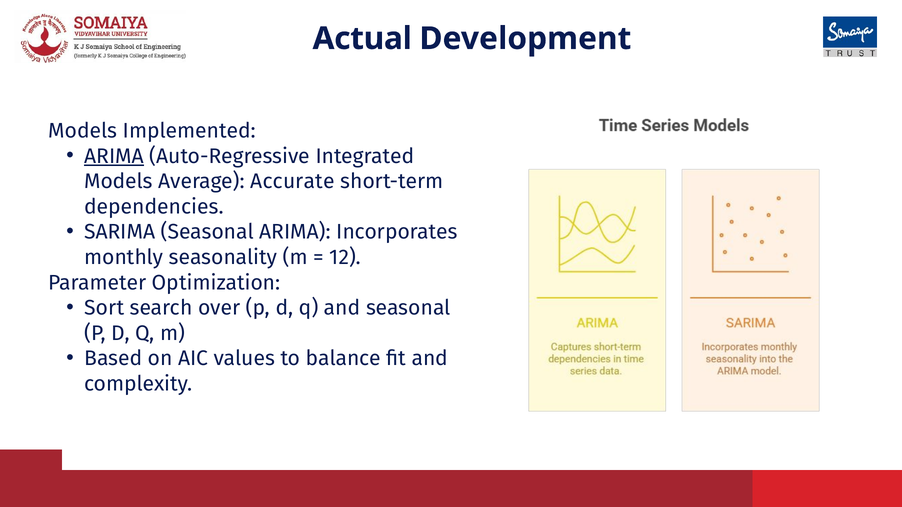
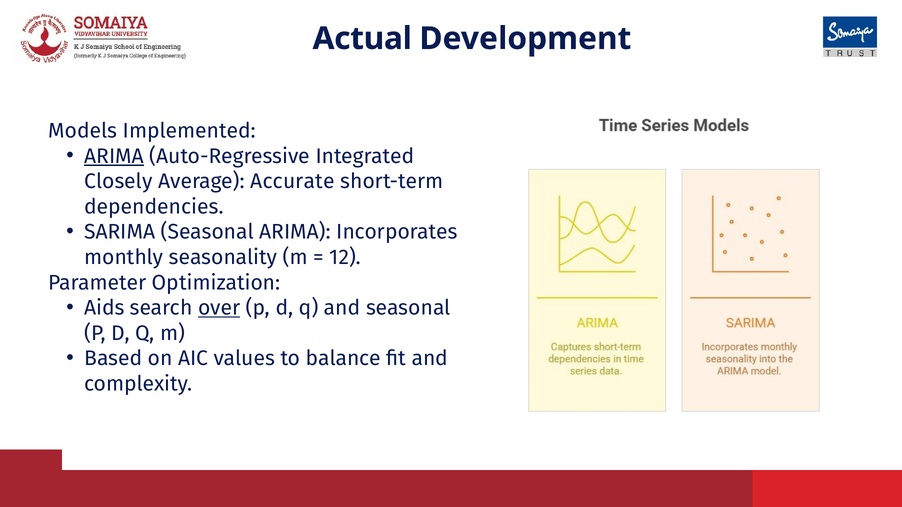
Models at (118, 182): Models -> Closely
Sort: Sort -> Aids
over underline: none -> present
